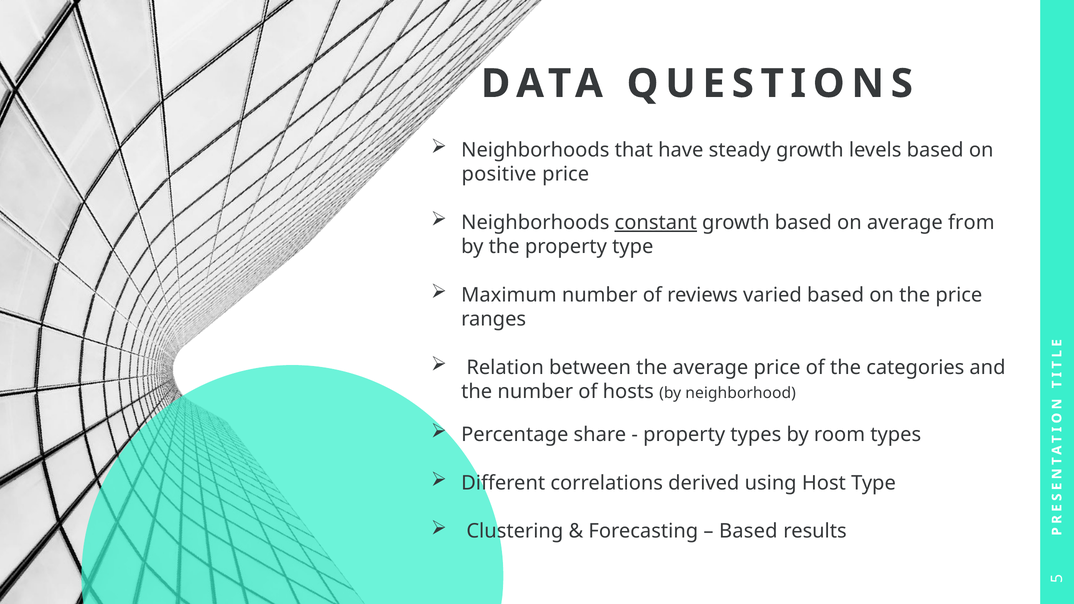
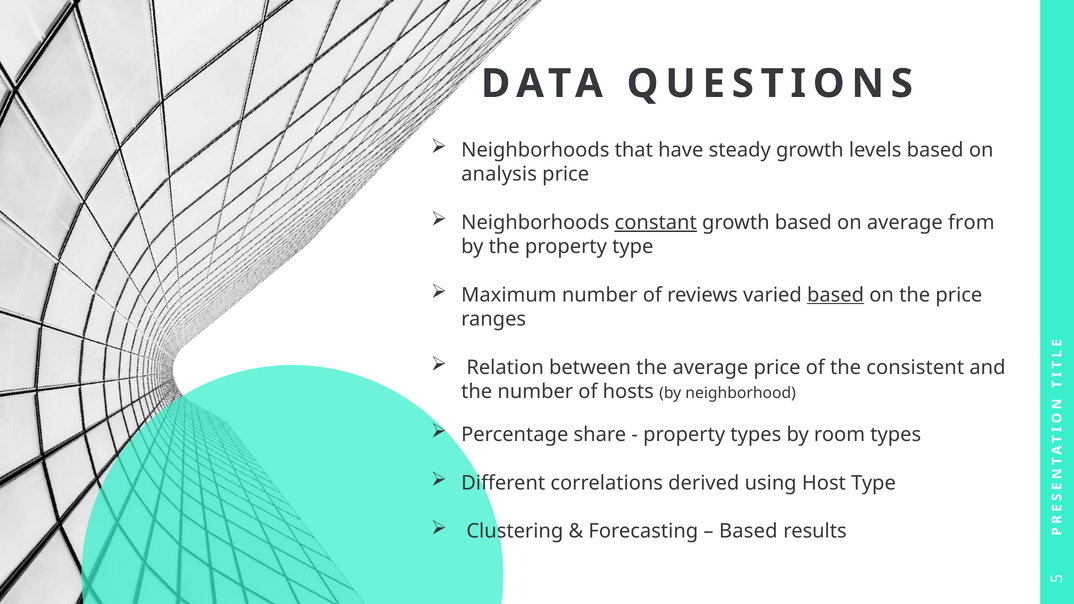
positive: positive -> analysis
based at (836, 295) underline: none -> present
categories: categories -> consistent
